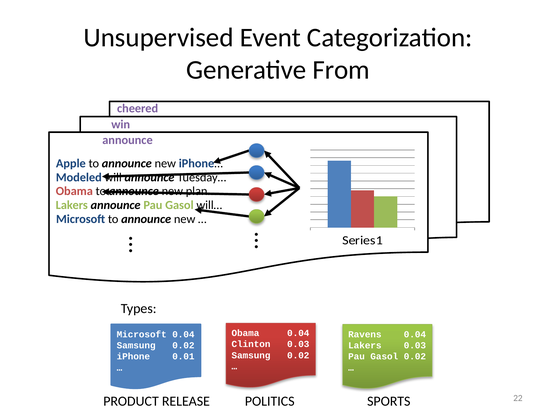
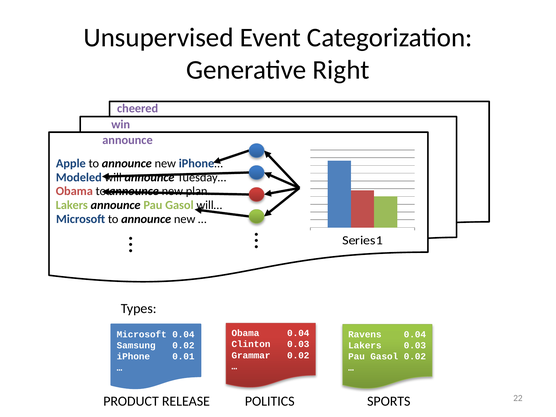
From: From -> Right
Samsung at (251, 355): Samsung -> Grammar
